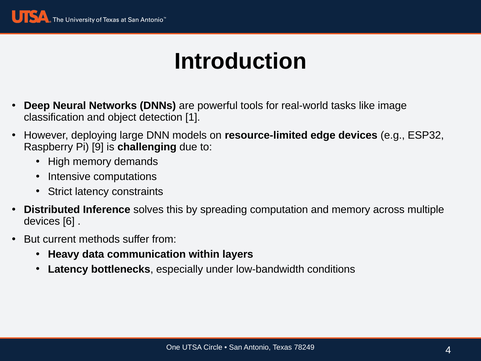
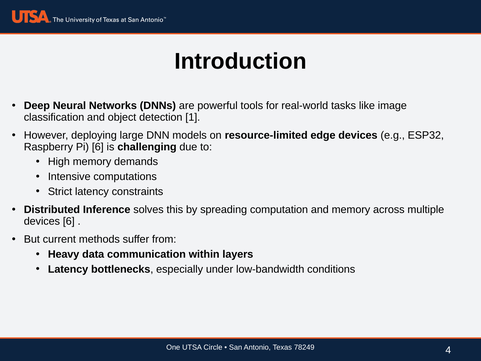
Pi 9: 9 -> 6
